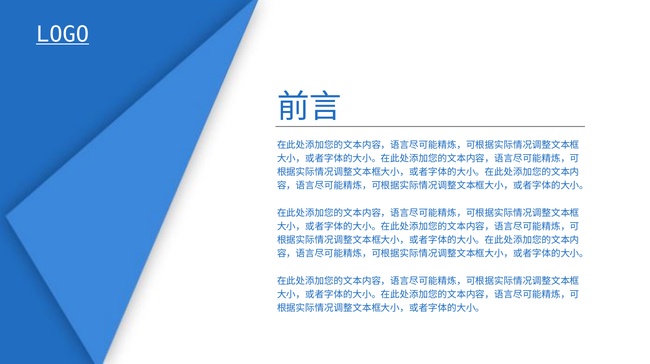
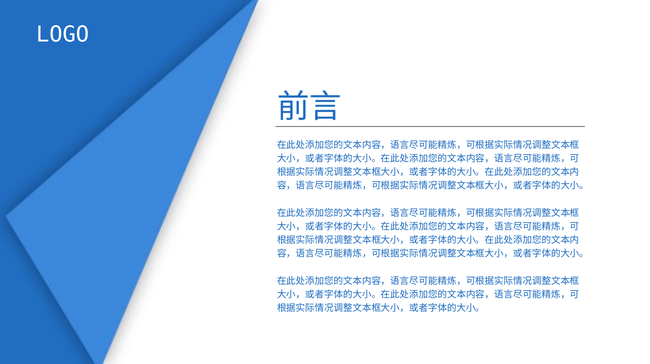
LOGO underline: present -> none
